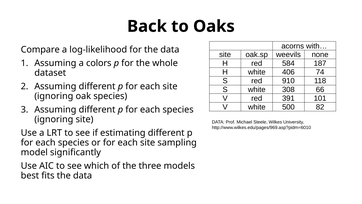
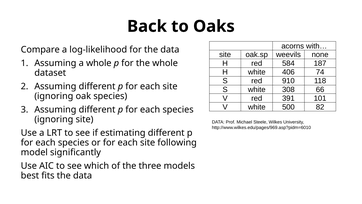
a colors: colors -> whole
sampling: sampling -> following
